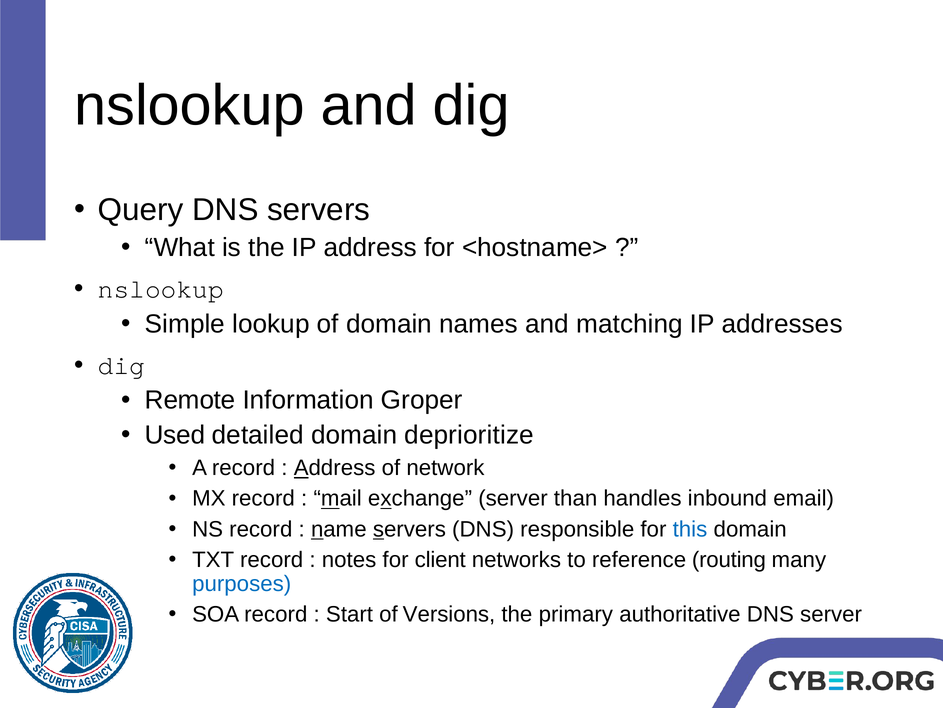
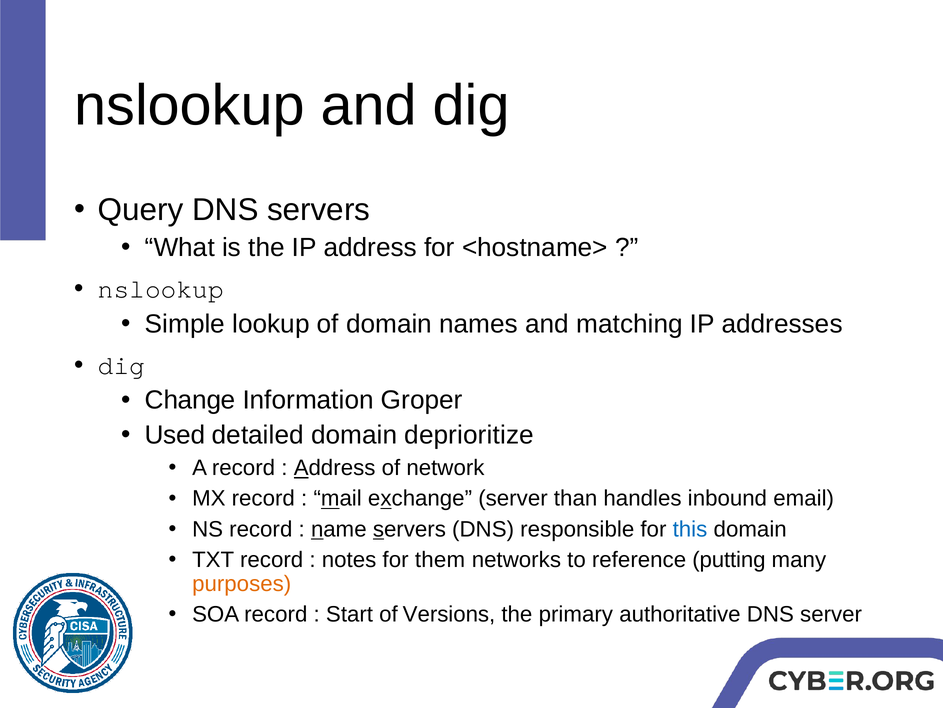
Remote: Remote -> Change
client: client -> them
routing: routing -> putting
purposes colour: blue -> orange
